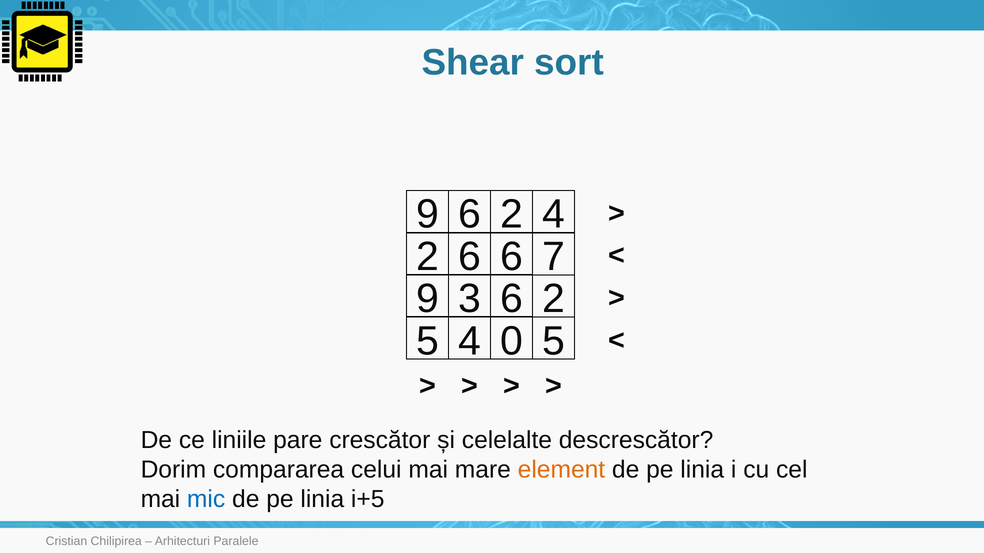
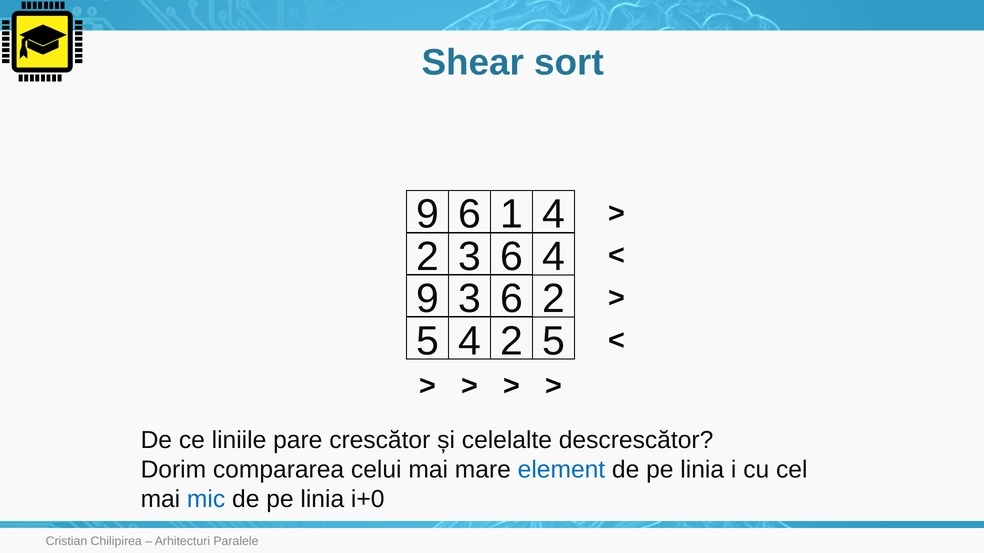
9 6 2: 2 -> 1
2 6: 6 -> 3
6 7: 7 -> 4
5 4 0: 0 -> 2
element colour: orange -> blue
i+5: i+5 -> i+0
